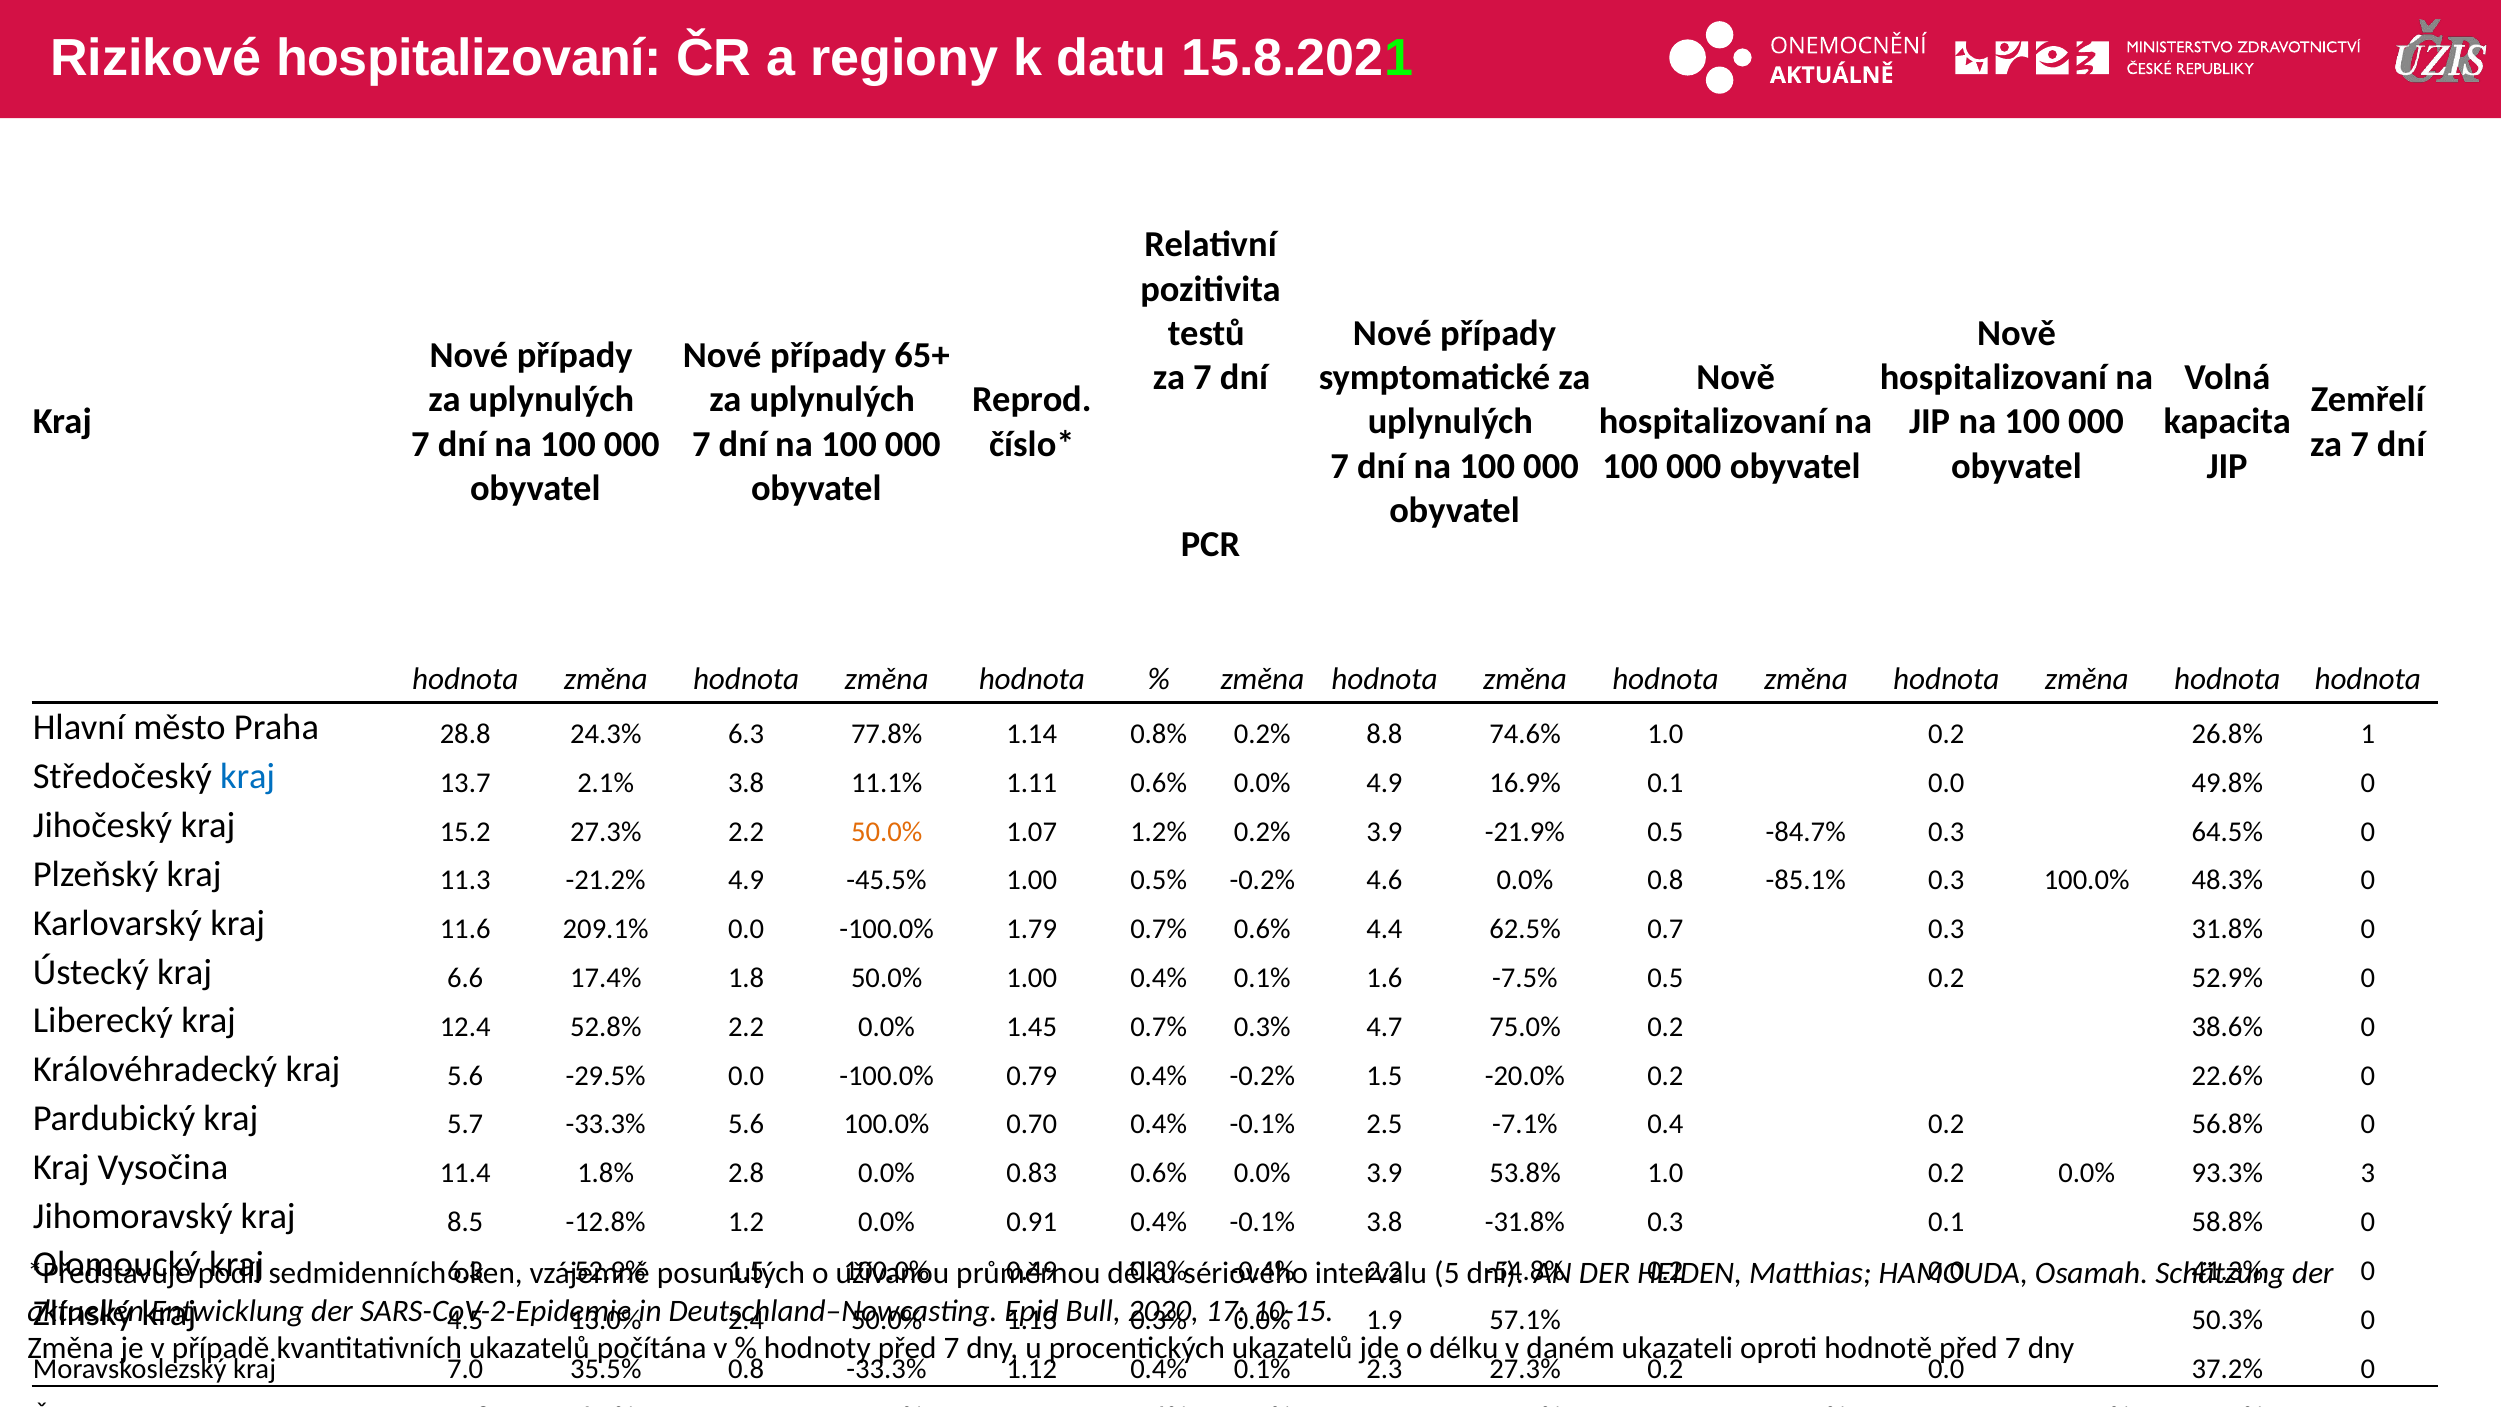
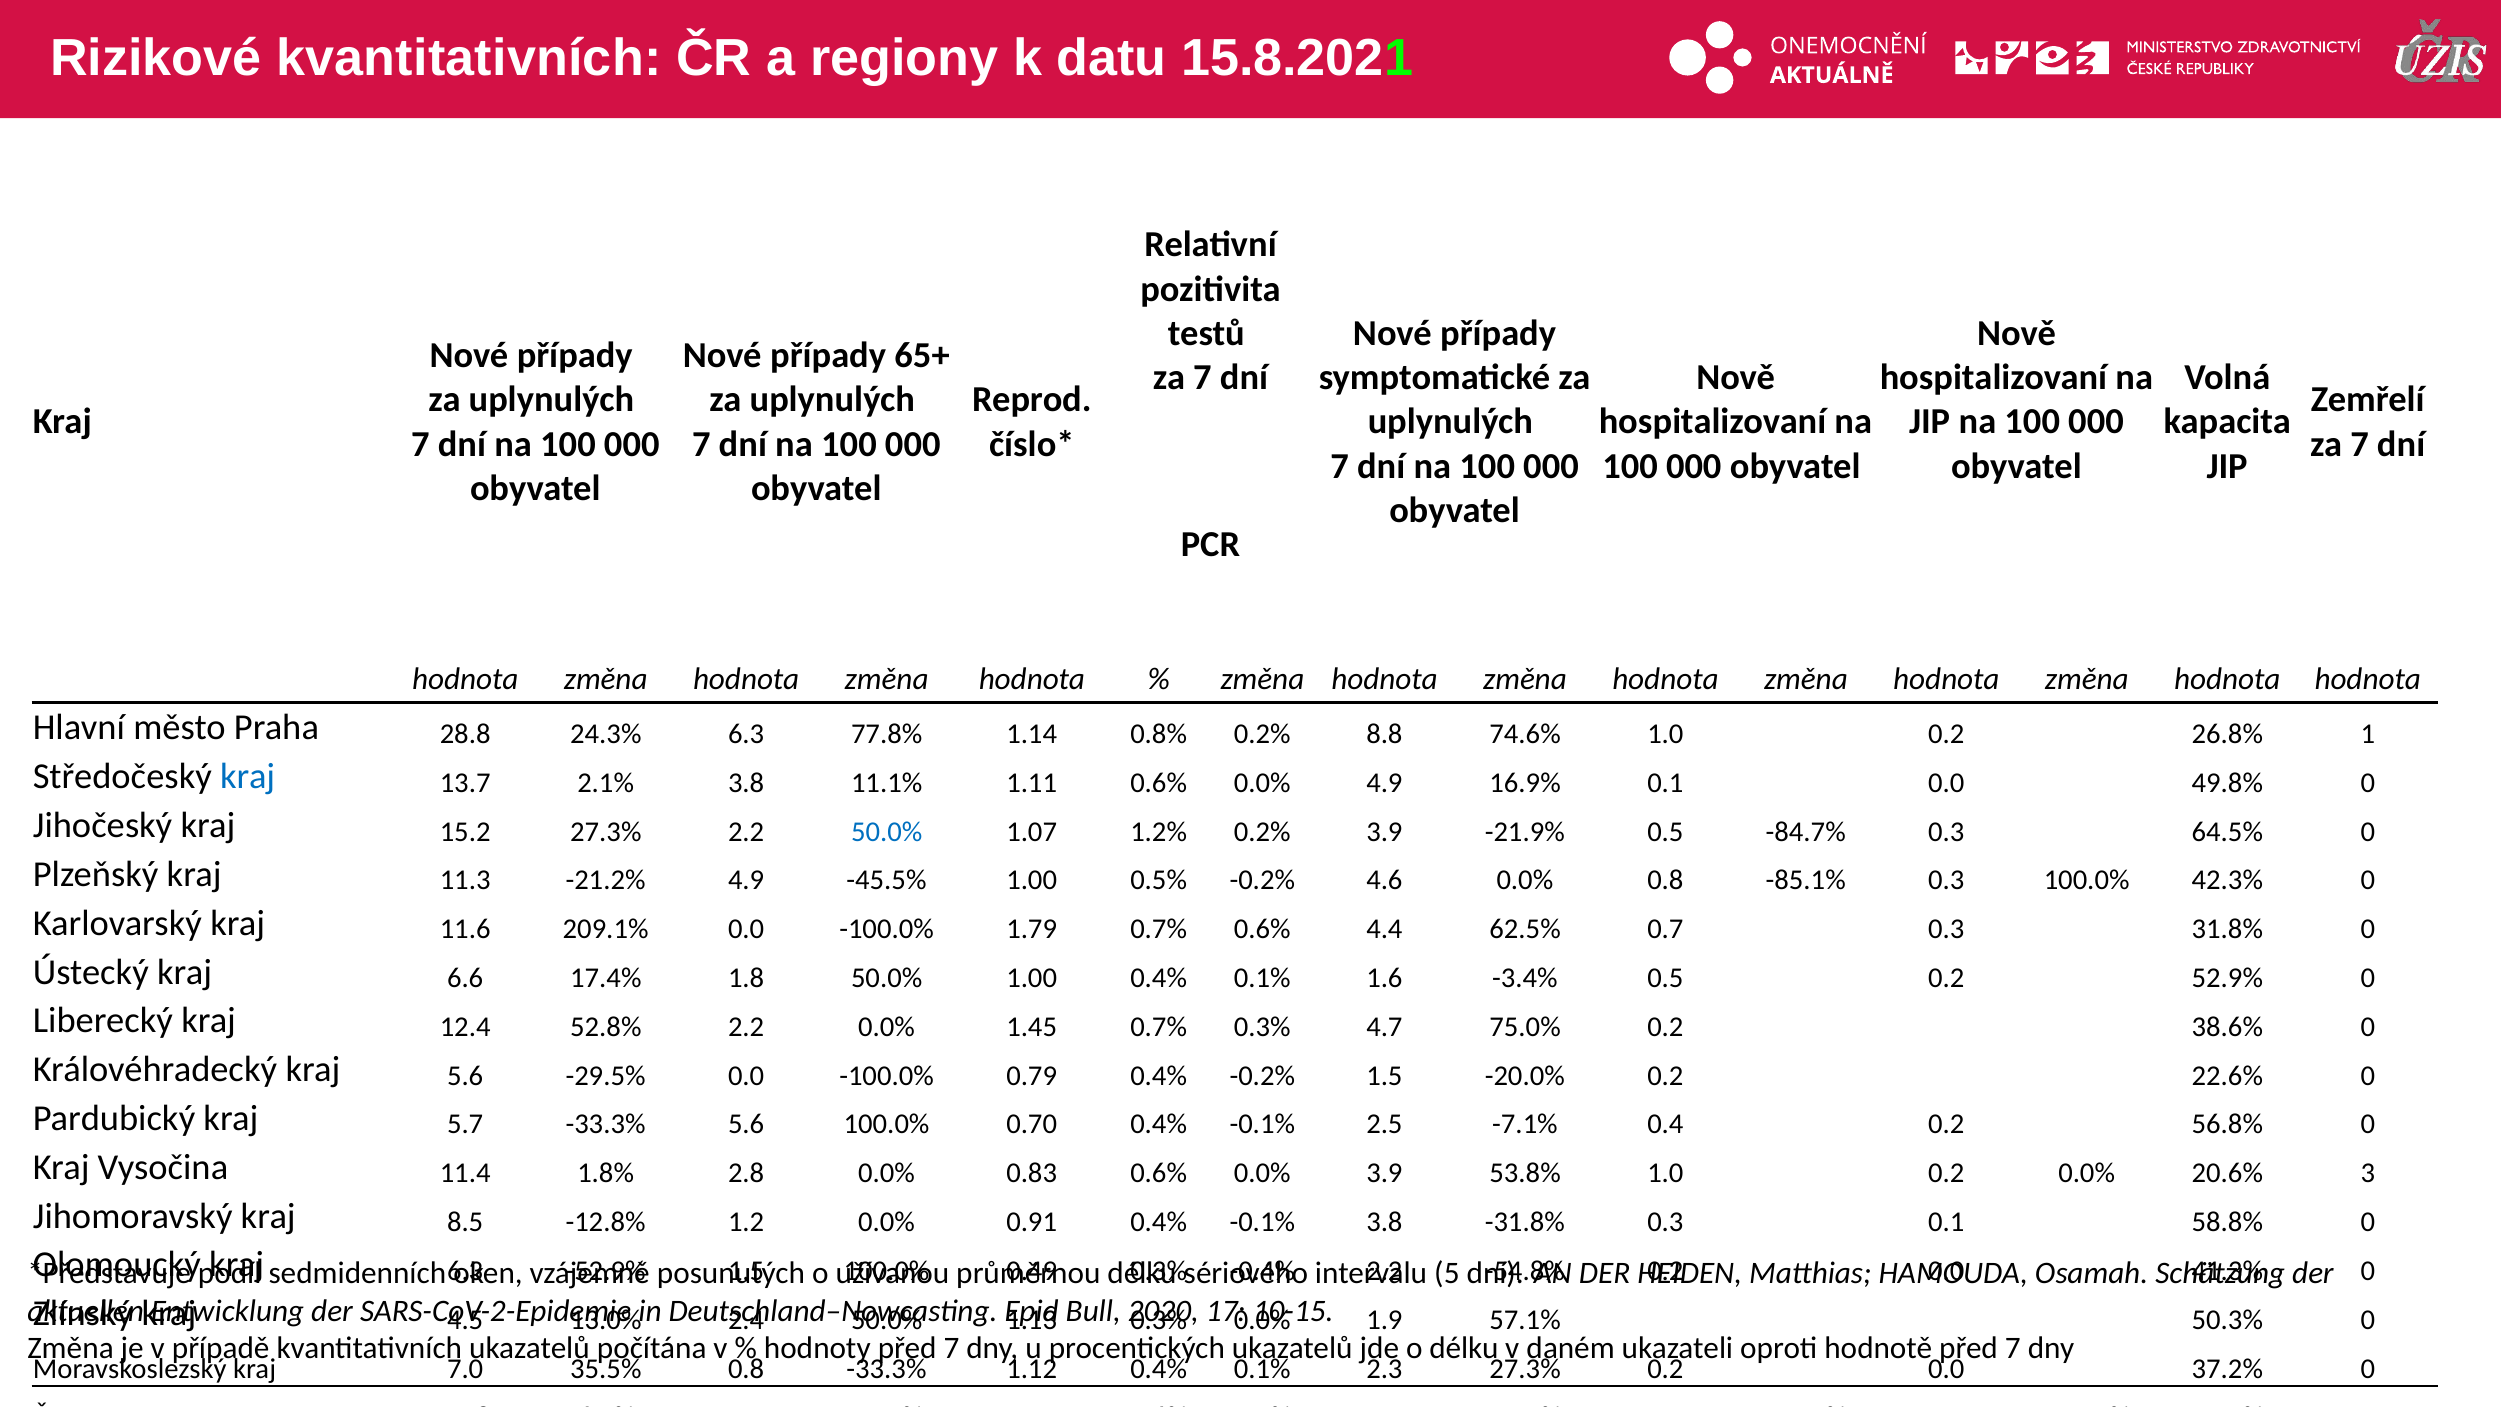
Rizikové hospitalizovaní: hospitalizovaní -> kvantitativních
50.0% at (887, 831) colour: orange -> blue
48.3%: 48.3% -> 42.3%
-7.5%: -7.5% -> -3.4%
93.3%: 93.3% -> 20.6%
